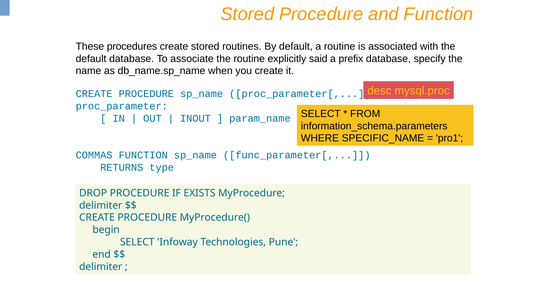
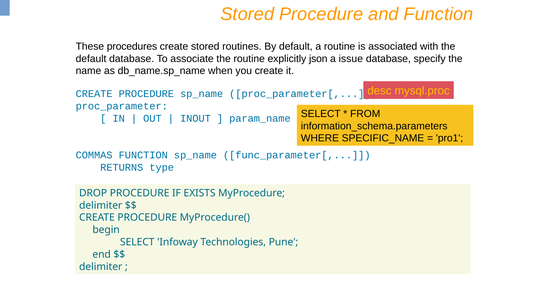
said: said -> json
prefix: prefix -> issue
